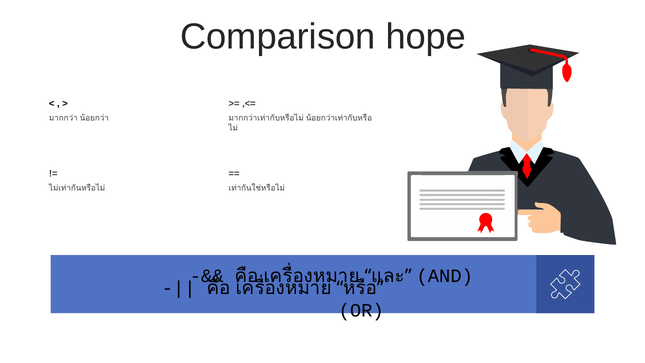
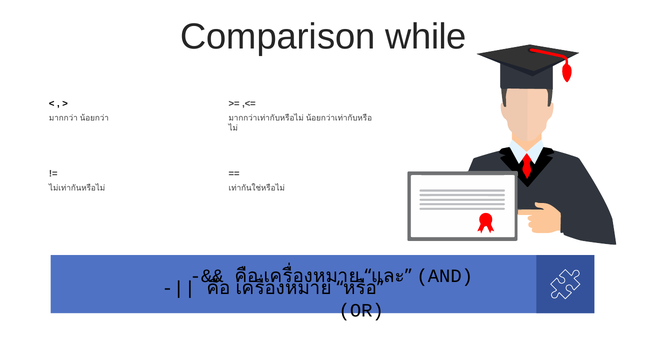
hope: hope -> while
